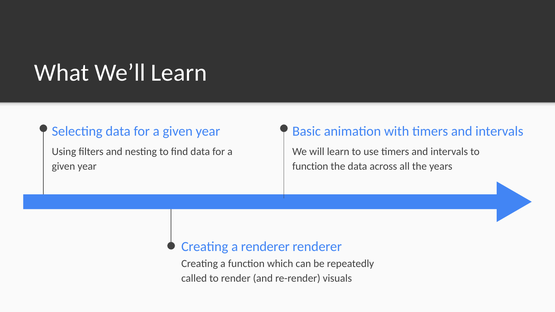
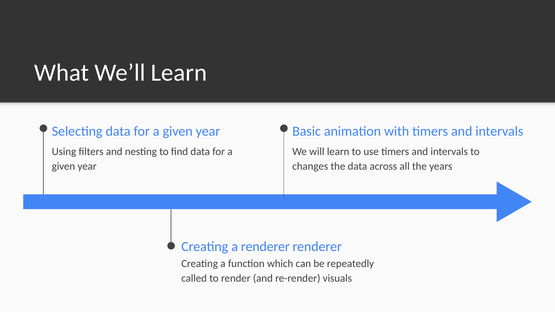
function at (310, 166): function -> changes
